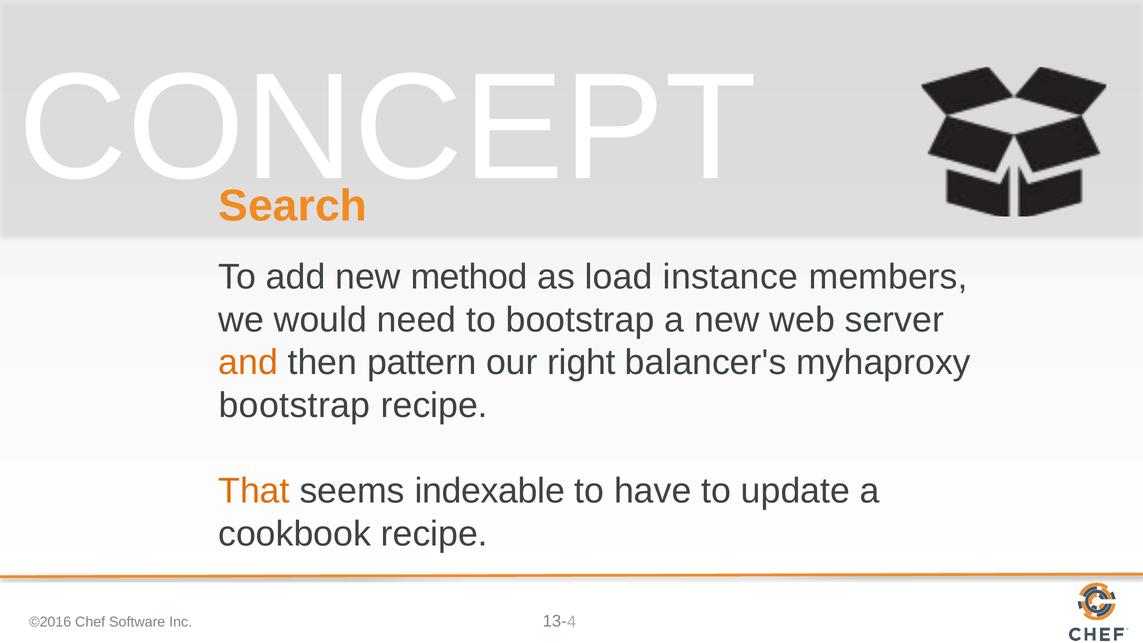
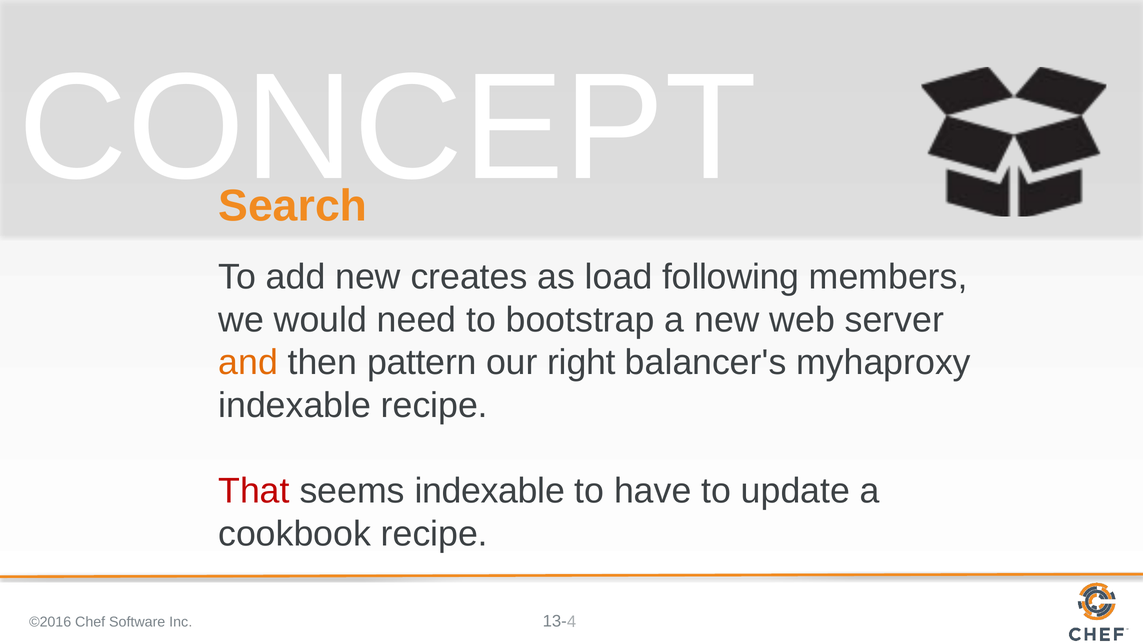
method: method -> creates
instance: instance -> following
bootstrap at (294, 405): bootstrap -> indexable
That colour: orange -> red
